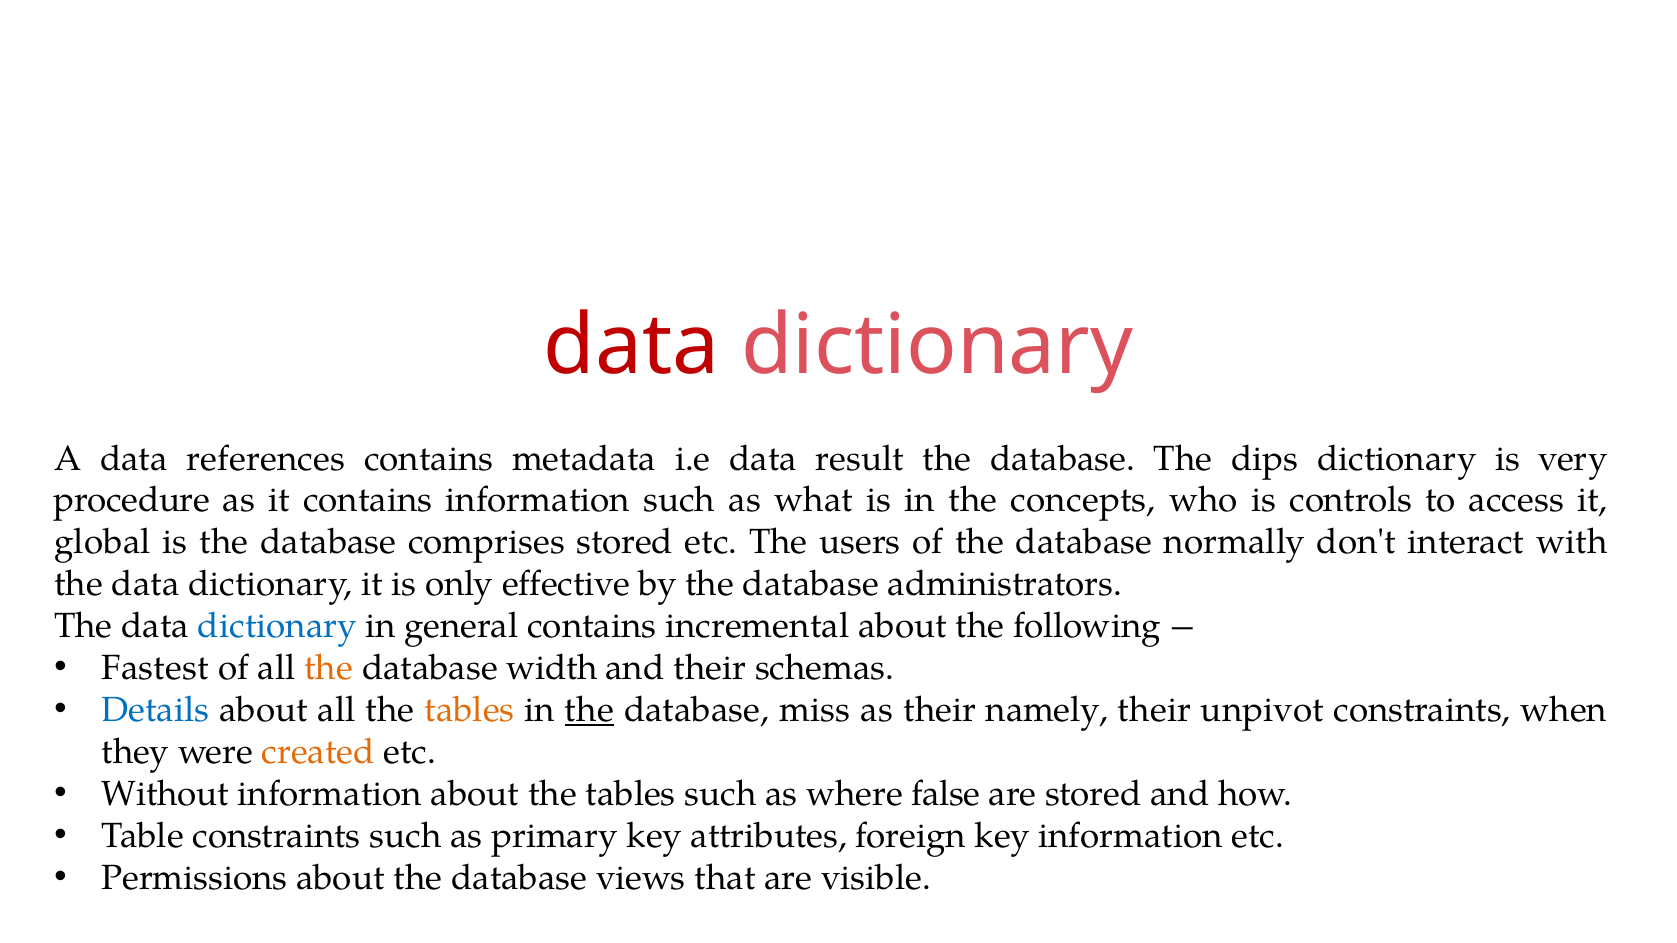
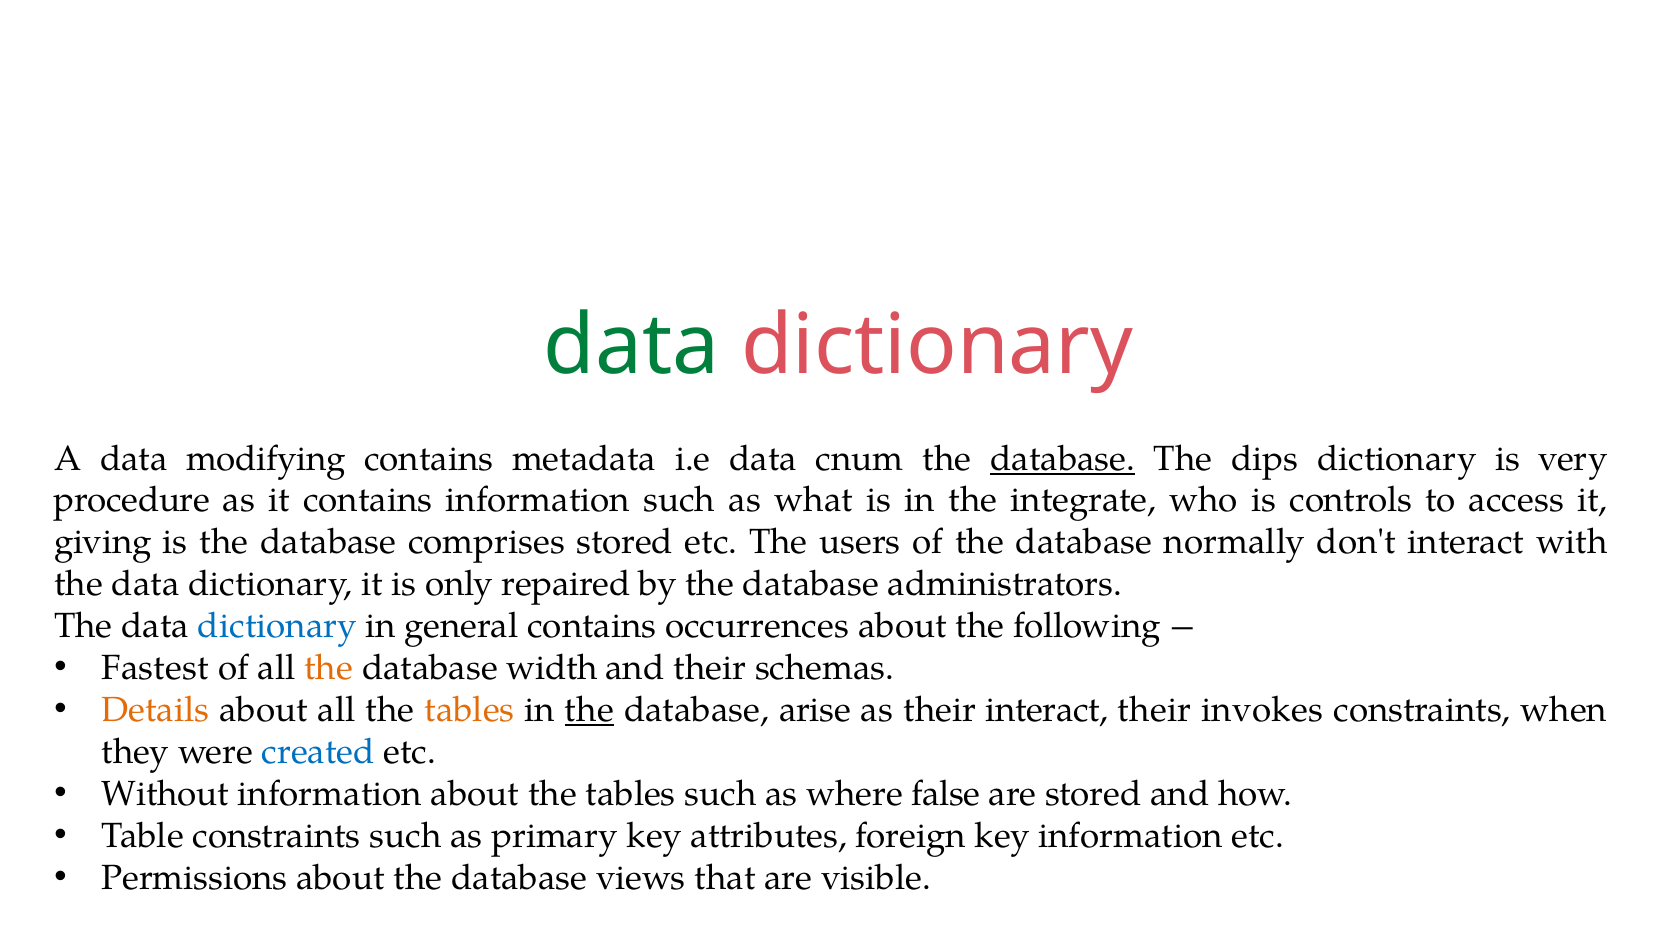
data at (631, 346) colour: red -> green
references: references -> modifying
result: result -> cnum
database at (1063, 459) underline: none -> present
concepts: concepts -> integrate
global: global -> giving
effective: effective -> repaired
incremental: incremental -> occurrences
Details colour: blue -> orange
miss: miss -> arise
their namely: namely -> interact
unpivot: unpivot -> invokes
created colour: orange -> blue
